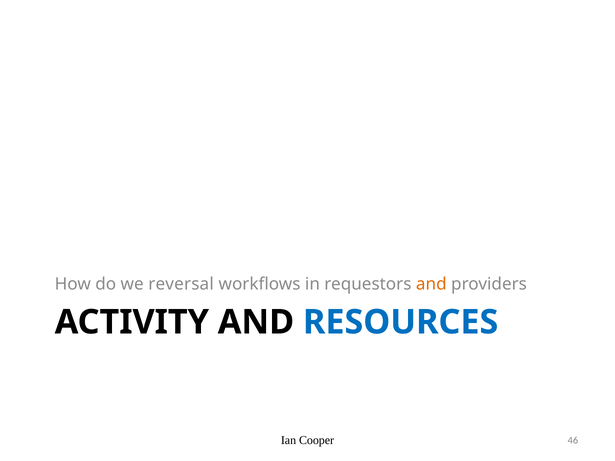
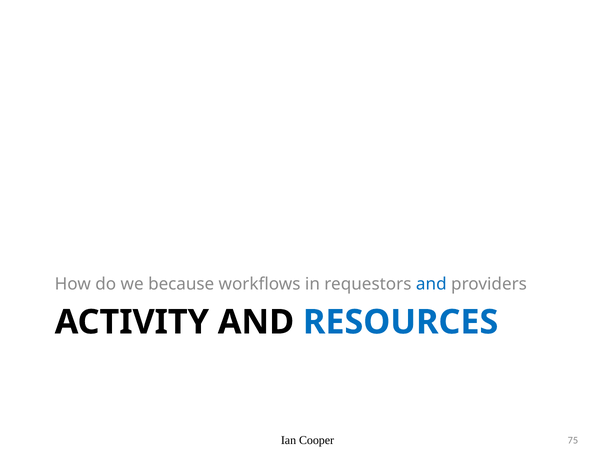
reversal: reversal -> because
and at (431, 284) colour: orange -> blue
46: 46 -> 75
